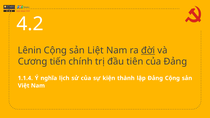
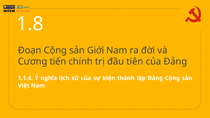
4.2: 4.2 -> 1.8
Lênin: Lênin -> Đoạn
Liệt: Liệt -> Giới
đời underline: present -> none
